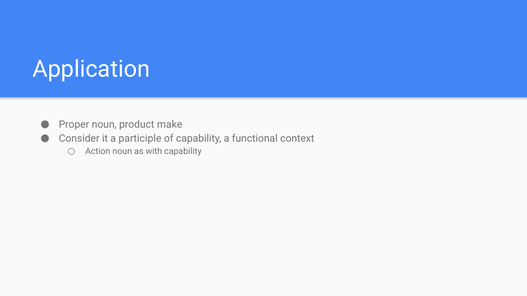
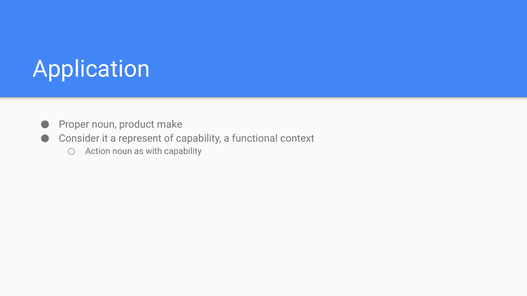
participle: participle -> represent
